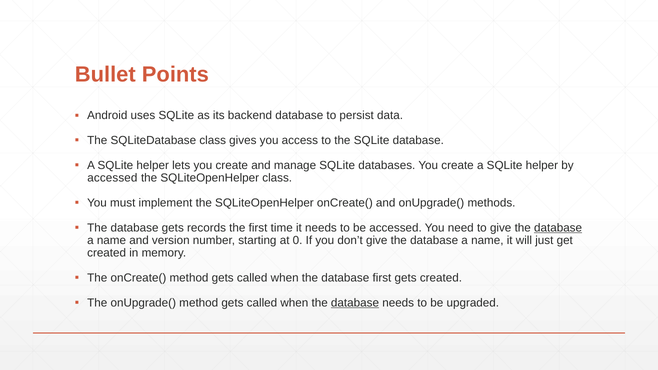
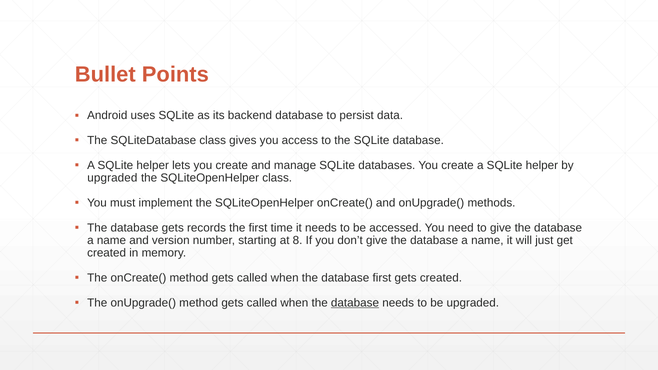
accessed at (112, 178): accessed -> upgraded
database at (558, 228) underline: present -> none
0: 0 -> 8
